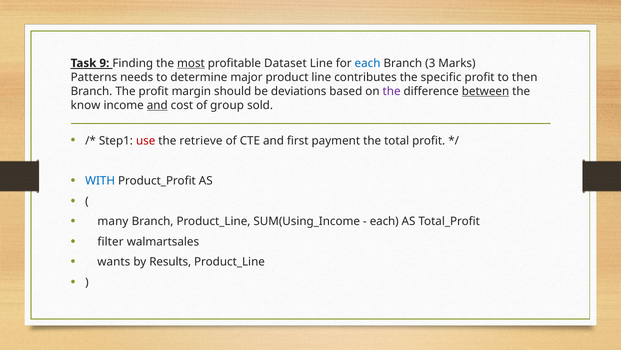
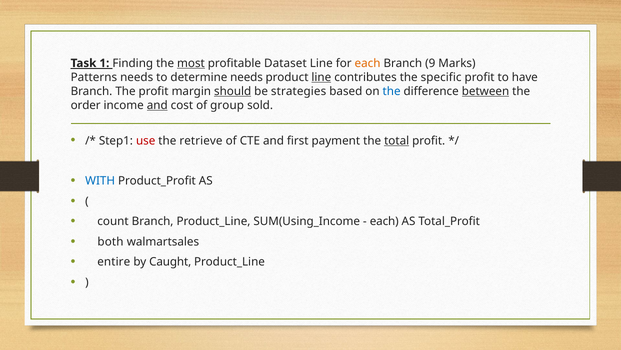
9: 9 -> 1
each at (368, 63) colour: blue -> orange
3: 3 -> 9
determine major: major -> needs
line at (321, 77) underline: none -> present
then: then -> have
should underline: none -> present
deviations: deviations -> strategies
the at (392, 91) colour: purple -> blue
know: know -> order
total underline: none -> present
many: many -> count
filter: filter -> both
wants: wants -> entire
Results: Results -> Caught
